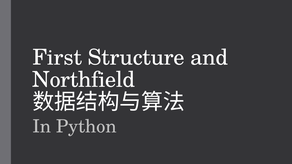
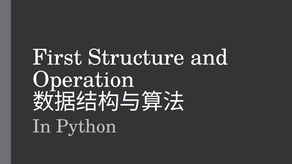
Northfield: Northfield -> Operation
